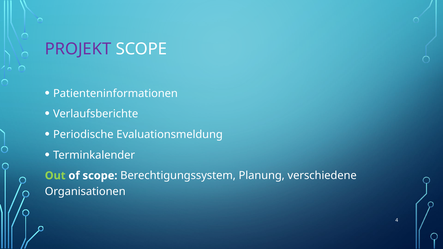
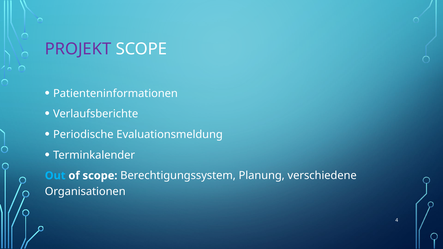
Out colour: light green -> light blue
